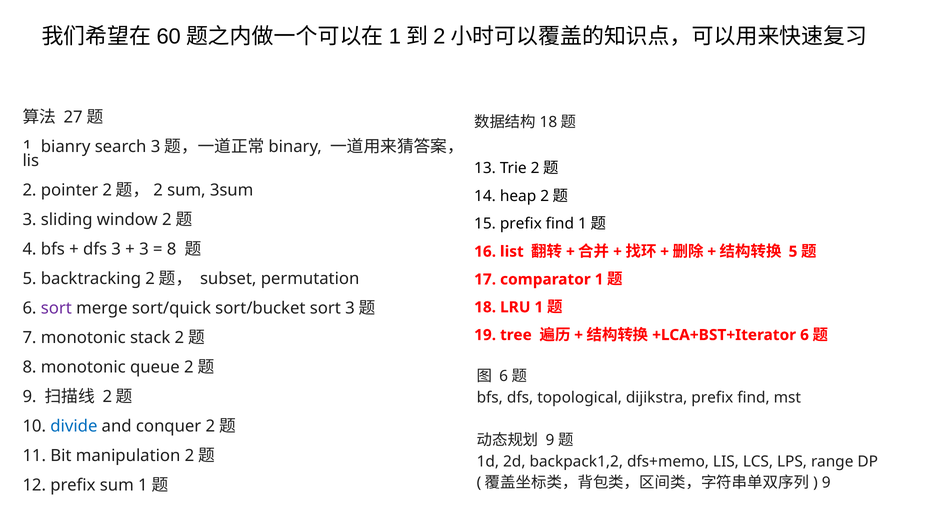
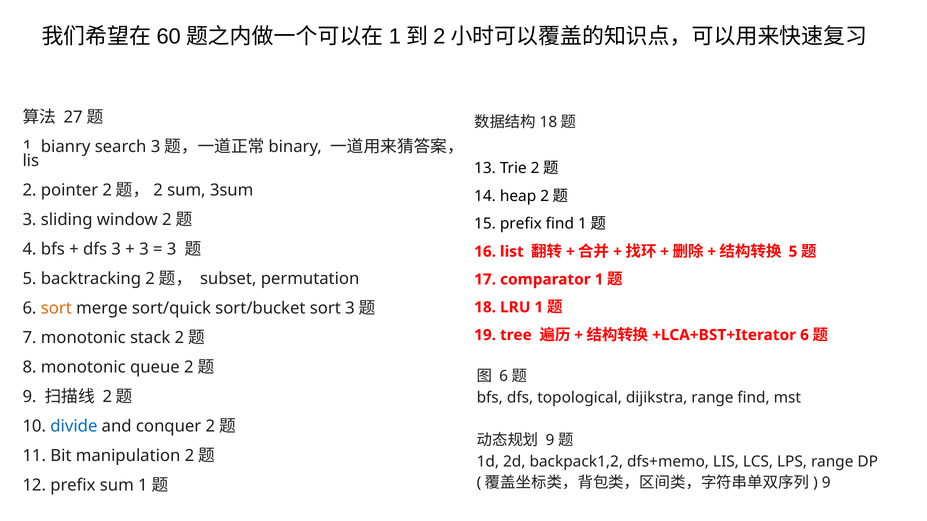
8 at (172, 250): 8 -> 3
sort at (56, 309) colour: purple -> orange
dijikstra prefix: prefix -> range
